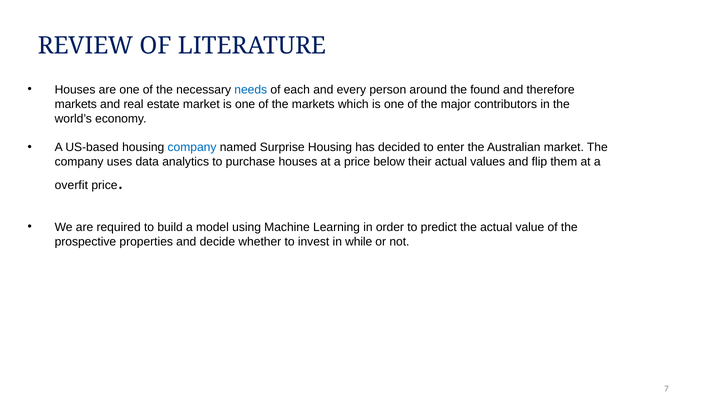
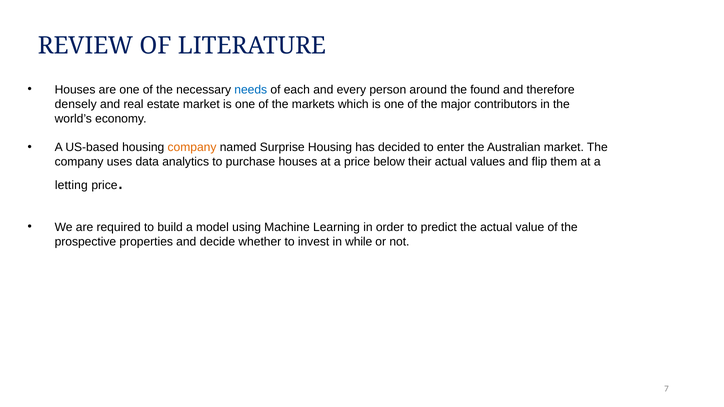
markets at (76, 104): markets -> densely
company at (192, 148) colour: blue -> orange
overfit: overfit -> letting
